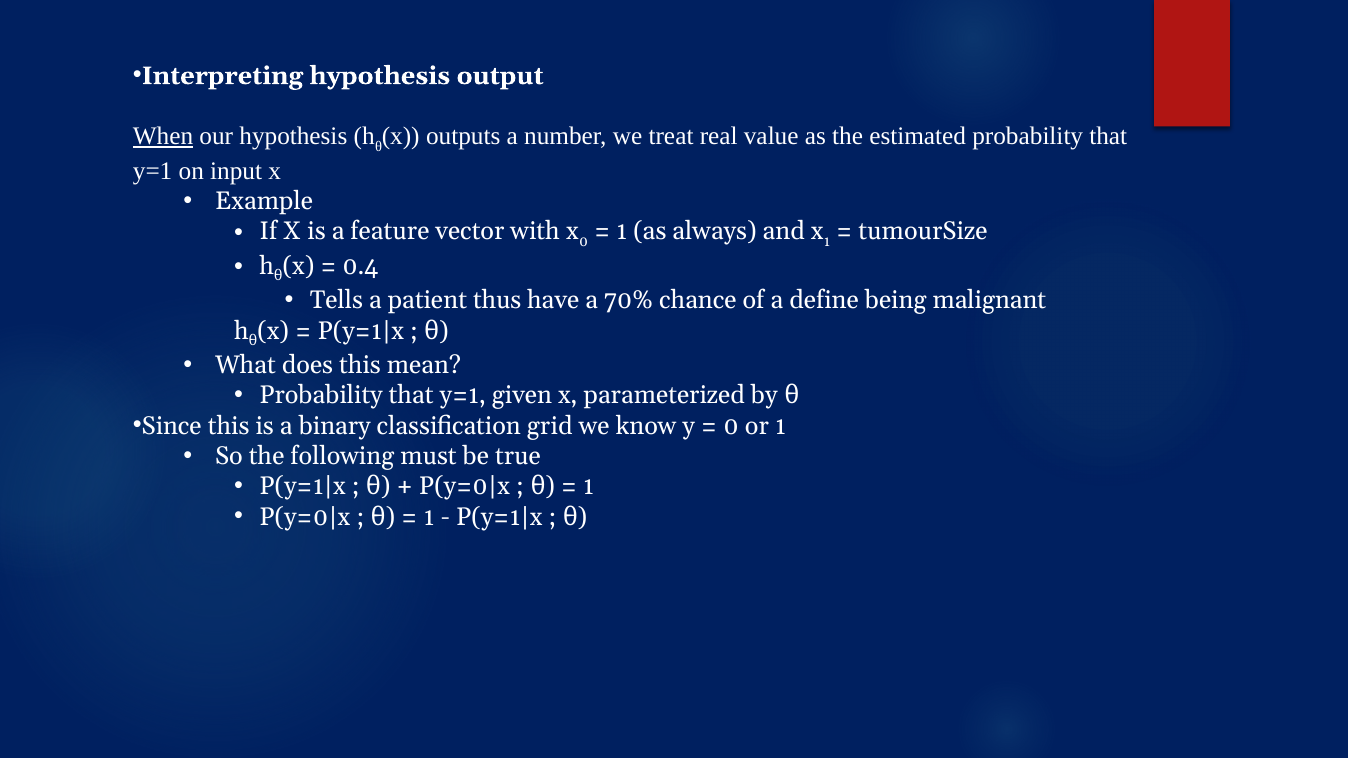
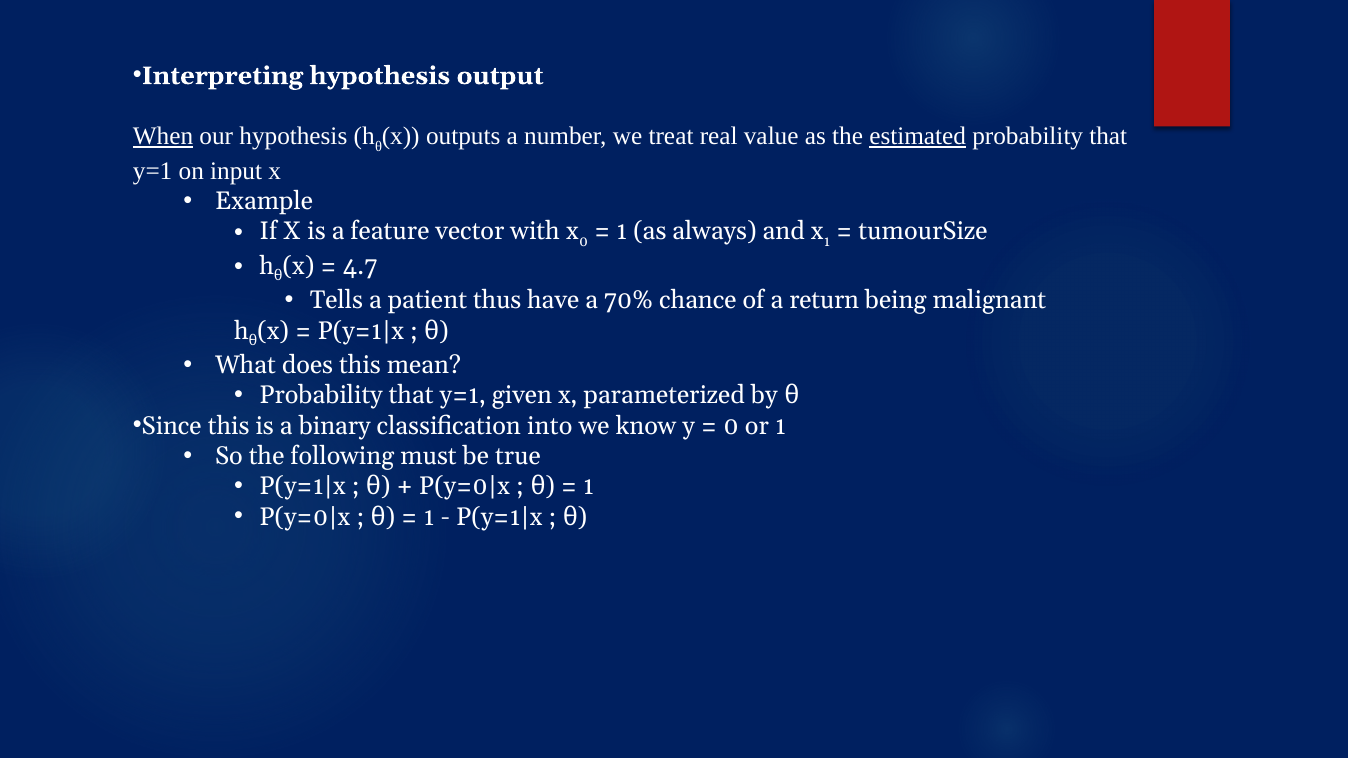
estimated underline: none -> present
0.4: 0.4 -> 4.7
define: define -> return
grid: grid -> into
